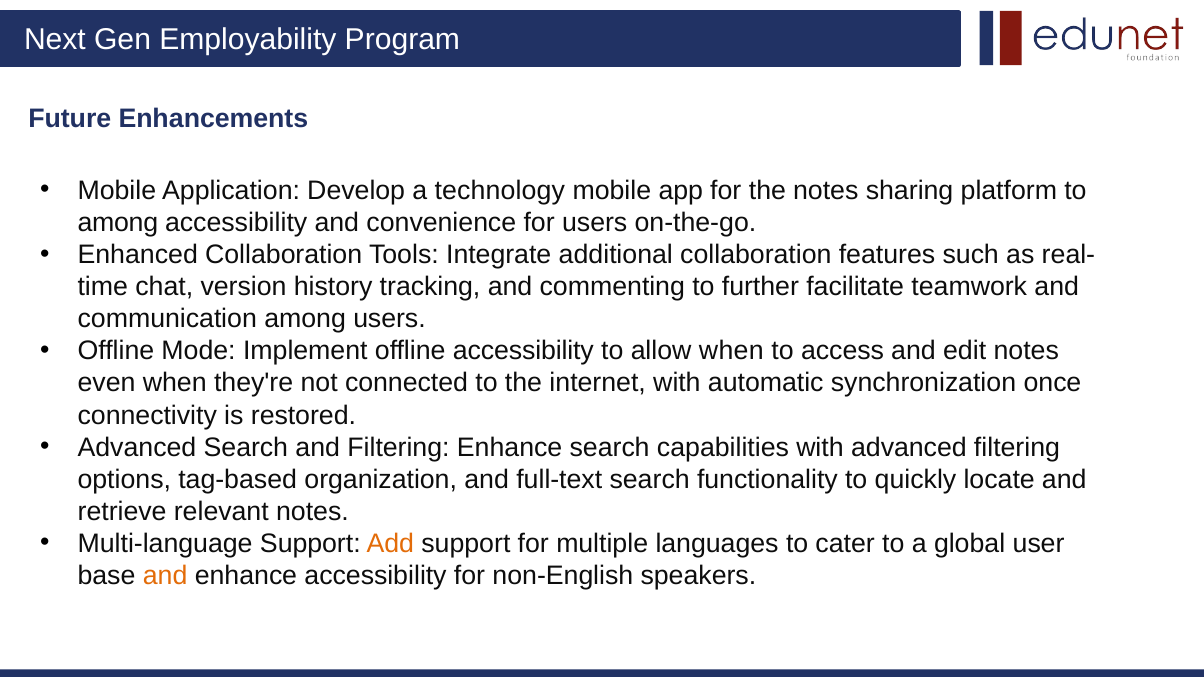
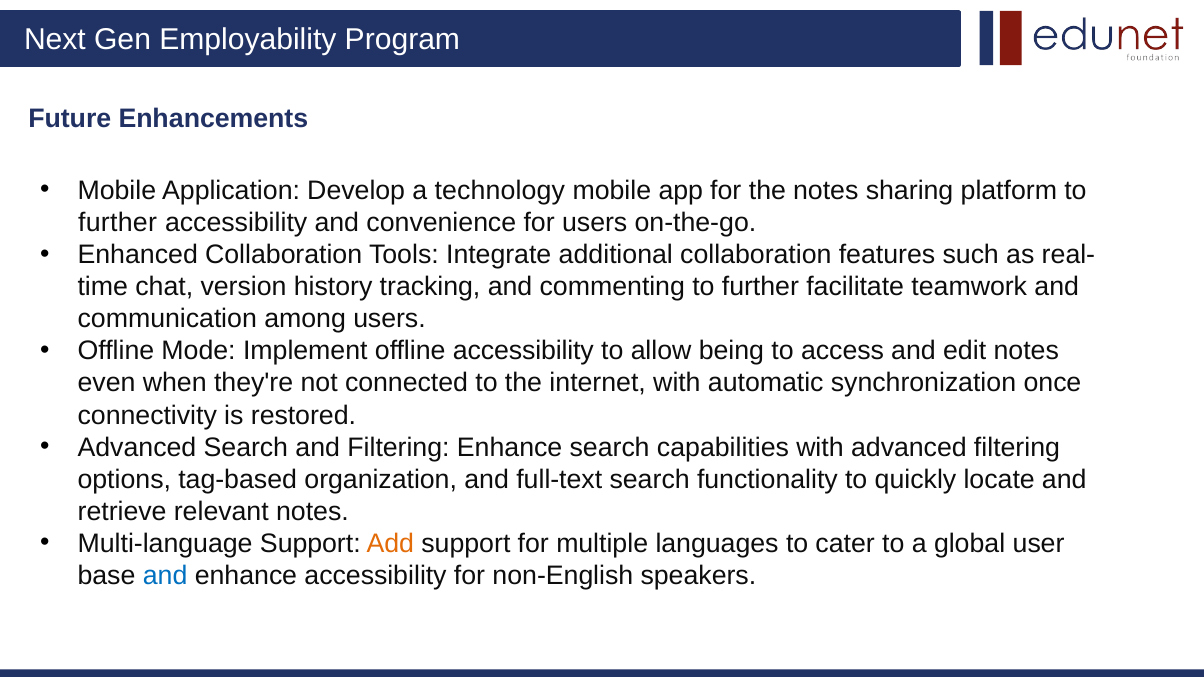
among at (118, 223): among -> further
allow when: when -> being
and at (165, 576) colour: orange -> blue
